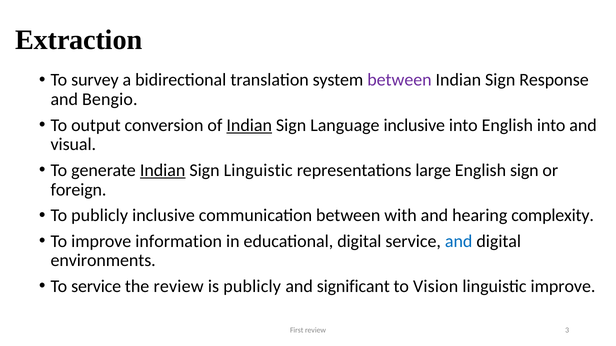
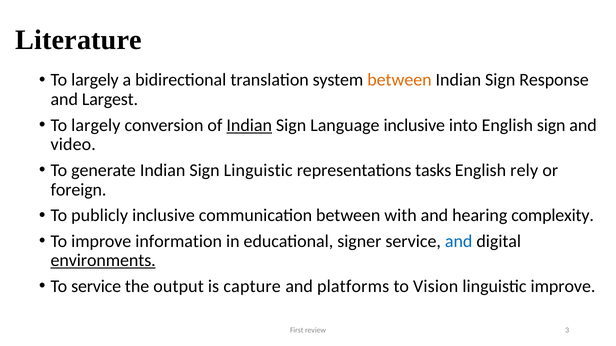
Extraction: Extraction -> Literature
survey at (95, 80): survey -> largely
between at (399, 80) colour: purple -> orange
Bengio: Bengio -> Largest
output at (96, 125): output -> largely
English into: into -> sign
visual: visual -> video
Indian at (163, 170) underline: present -> none
large: large -> tasks
English sign: sign -> rely
educational digital: digital -> signer
environments underline: none -> present
the review: review -> output
is publicly: publicly -> capture
significant: significant -> platforms
